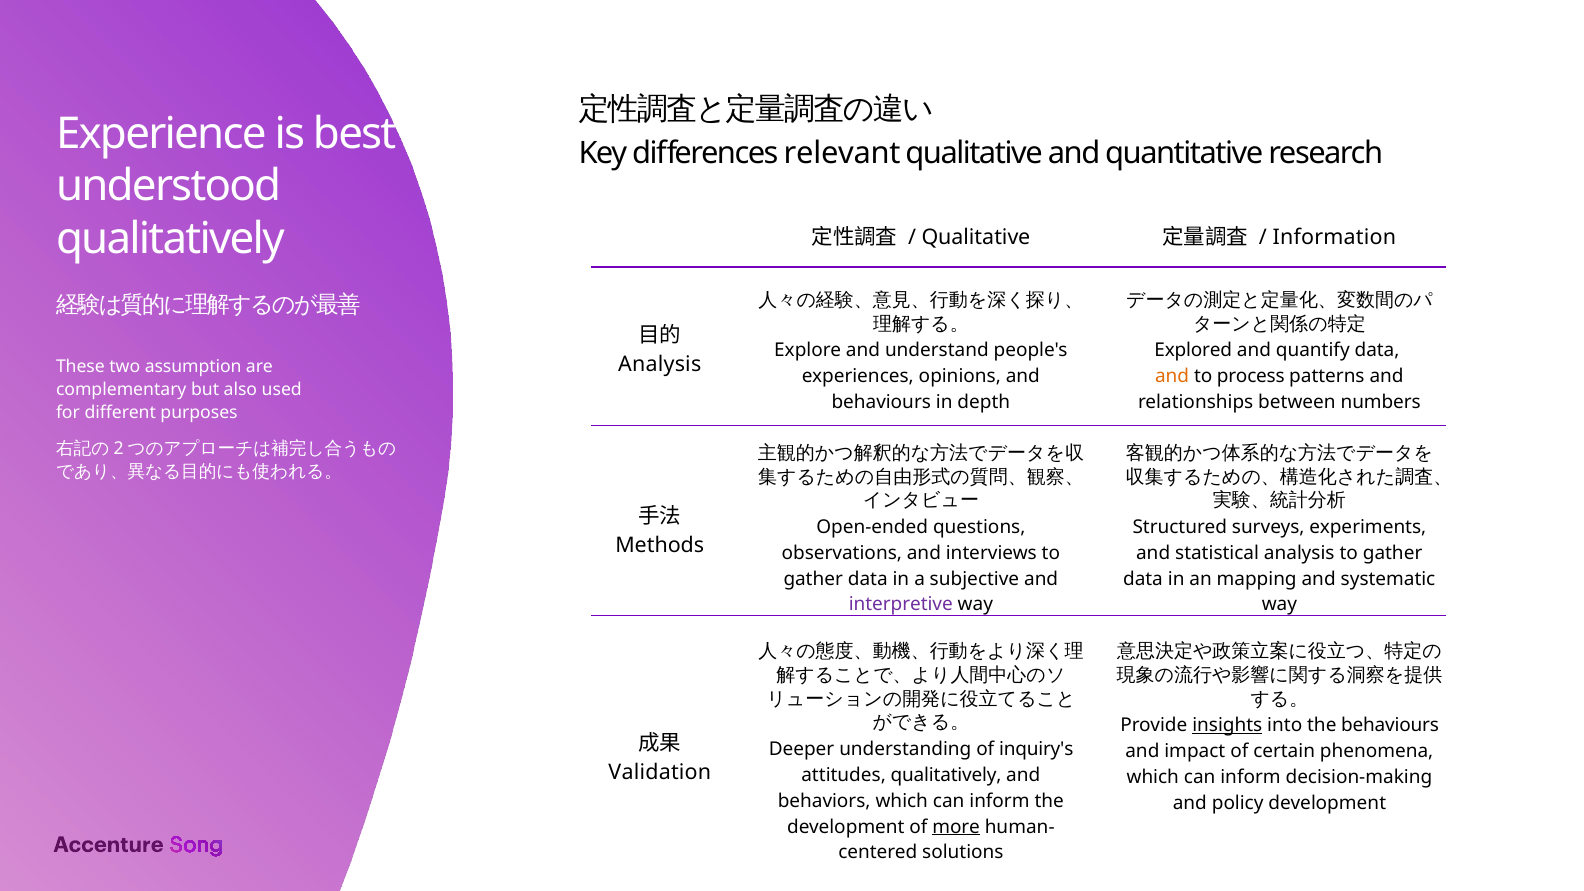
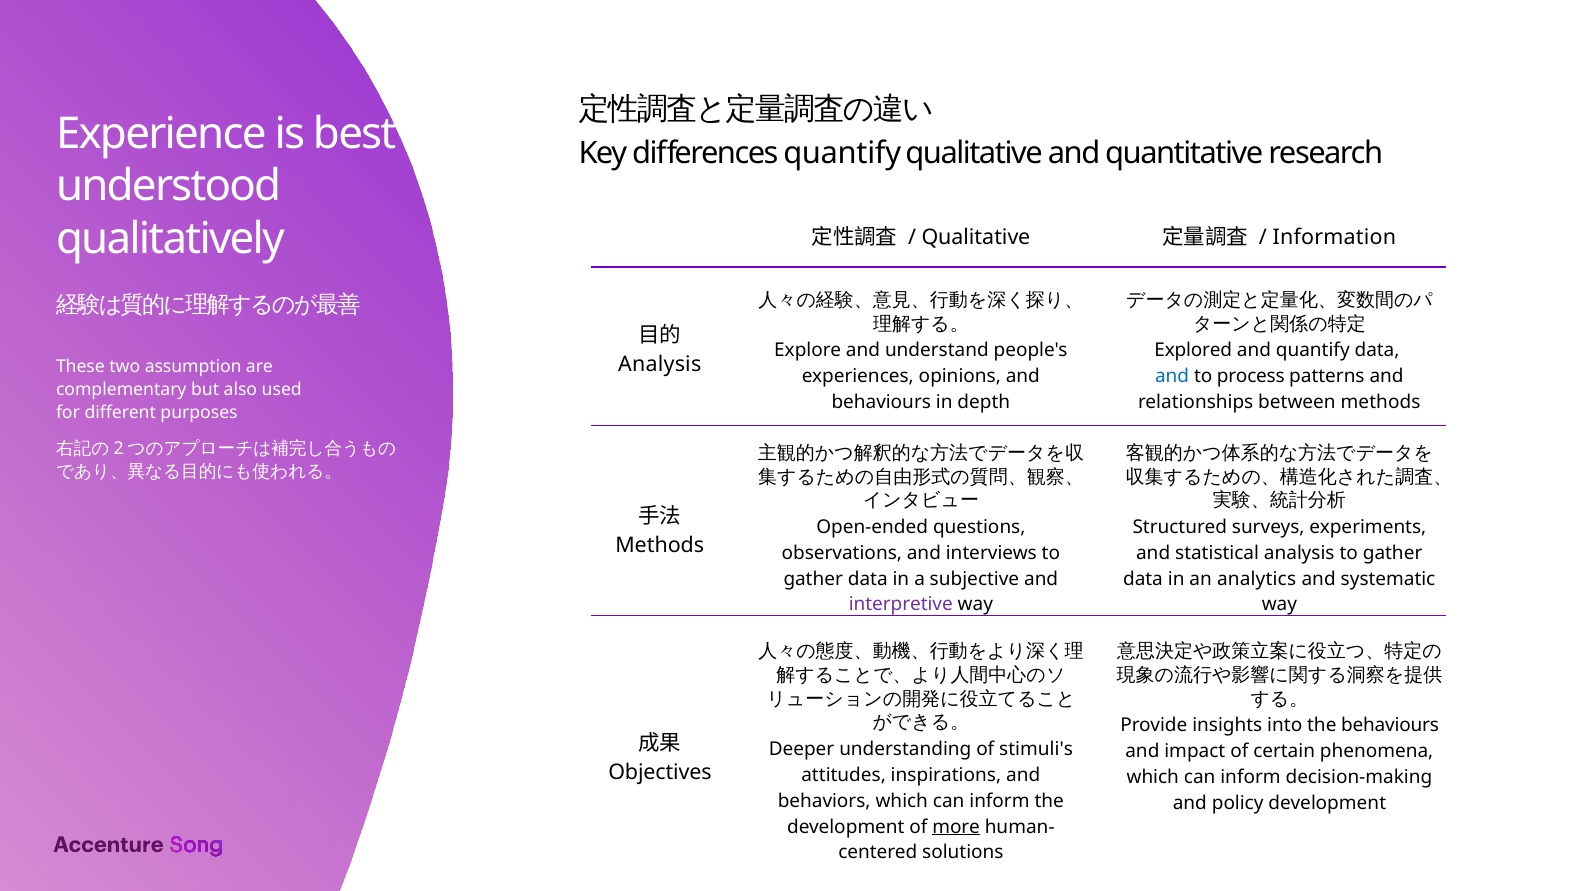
differences relevant: relevant -> quantify
and at (1172, 376) colour: orange -> blue
between numbers: numbers -> methods
mapping: mapping -> analytics
insights underline: present -> none
inquiry's: inquiry's -> stimuli's
Validation: Validation -> Objectives
attitudes qualitatively: qualitatively -> inspirations
